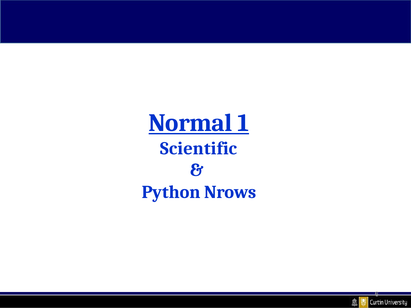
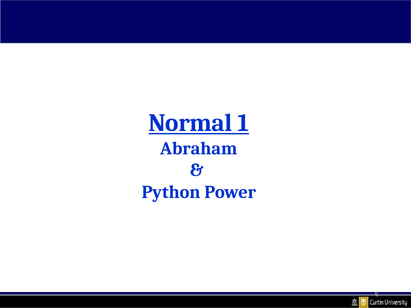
Scientific: Scientific -> Abraham
Nrows: Nrows -> Power
